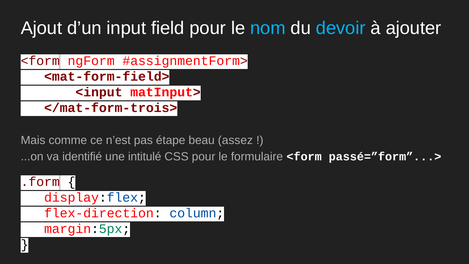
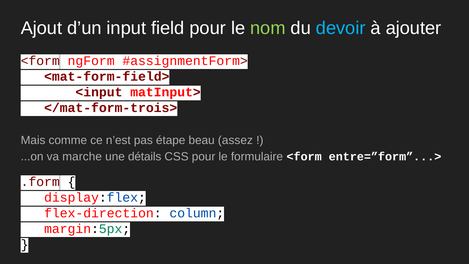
nom colour: light blue -> light green
identifié: identifié -> marche
intitulé: intitulé -> détails
passé=”form”...>: passé=”form”...> -> entre=”form”...>
